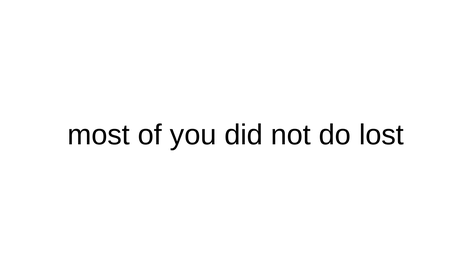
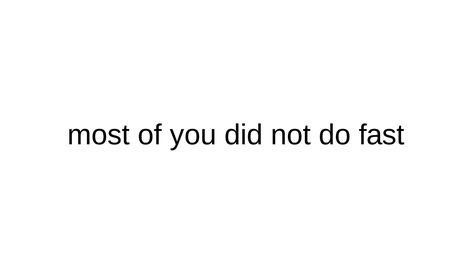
lost: lost -> fast
